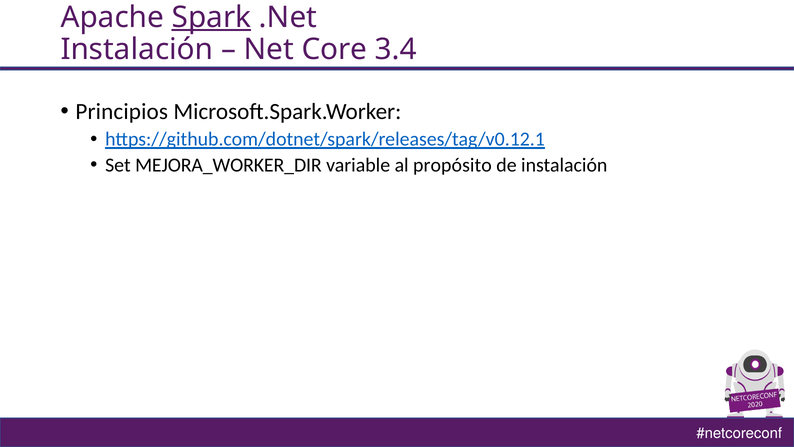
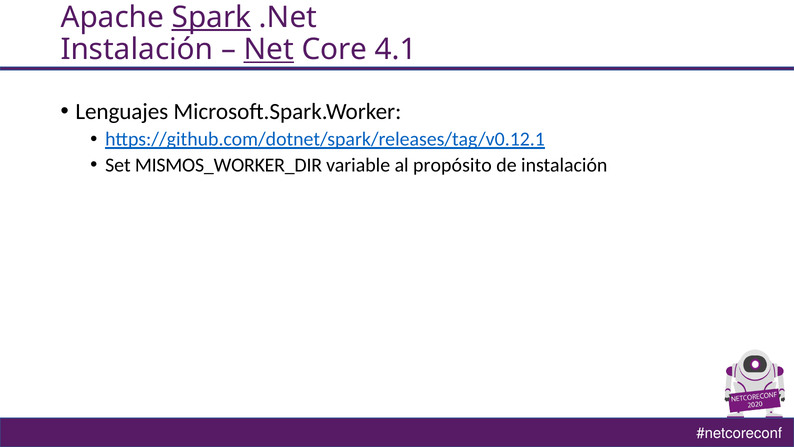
Net underline: none -> present
3.4: 3.4 -> 4.1
Principios: Principios -> Lenguajes
MEJORA_WORKER_DIR: MEJORA_WORKER_DIR -> MISMOS_WORKER_DIR
